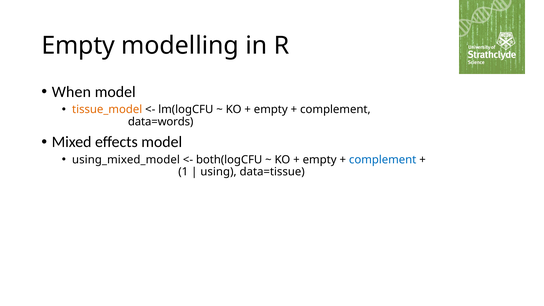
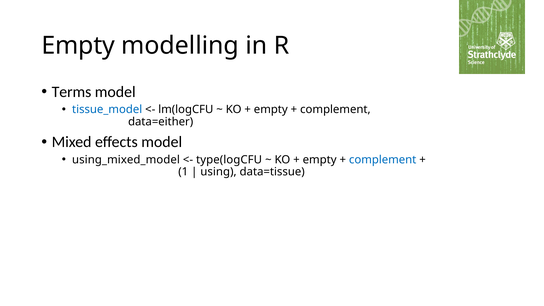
When: When -> Terms
tissue_model colour: orange -> blue
data=words: data=words -> data=either
both(logCFU: both(logCFU -> type(logCFU
